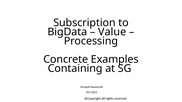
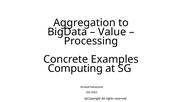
Subscription: Subscription -> Aggregation
Containing: Containing -> Computing
